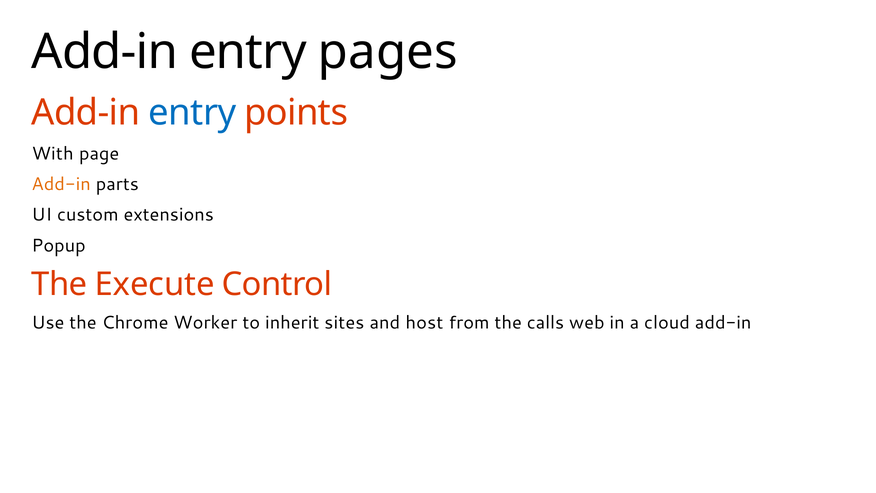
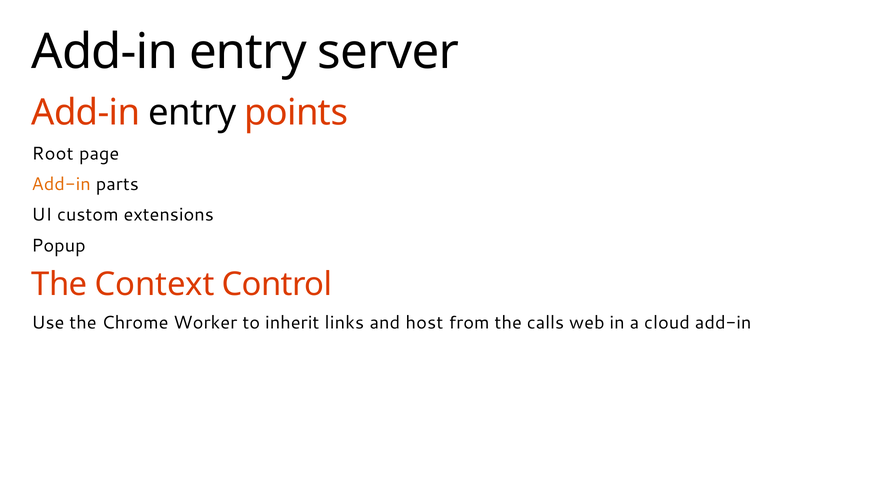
pages: pages -> server
entry at (192, 113) colour: blue -> black
With: With -> Root
Execute: Execute -> Context
sites: sites -> links
